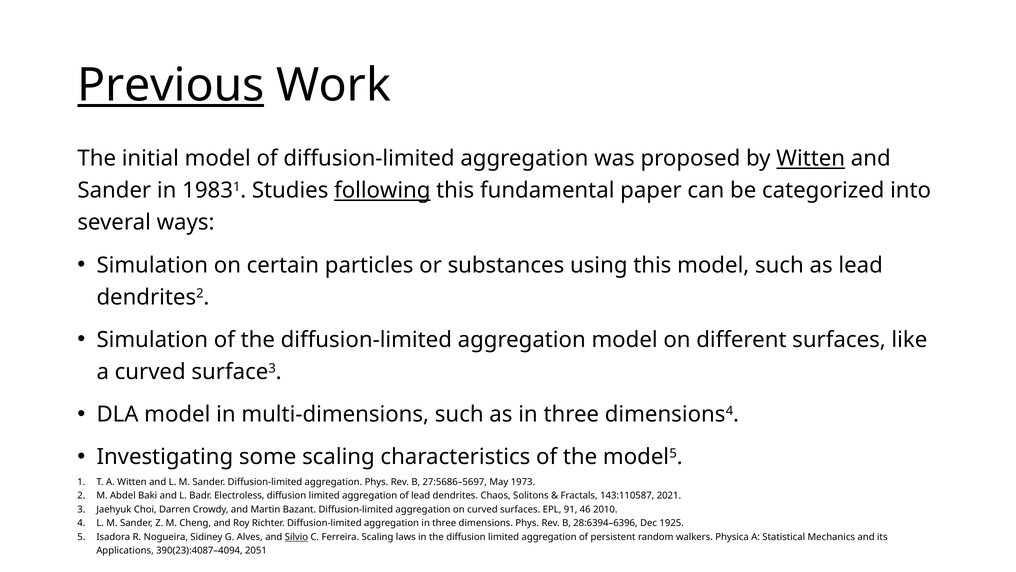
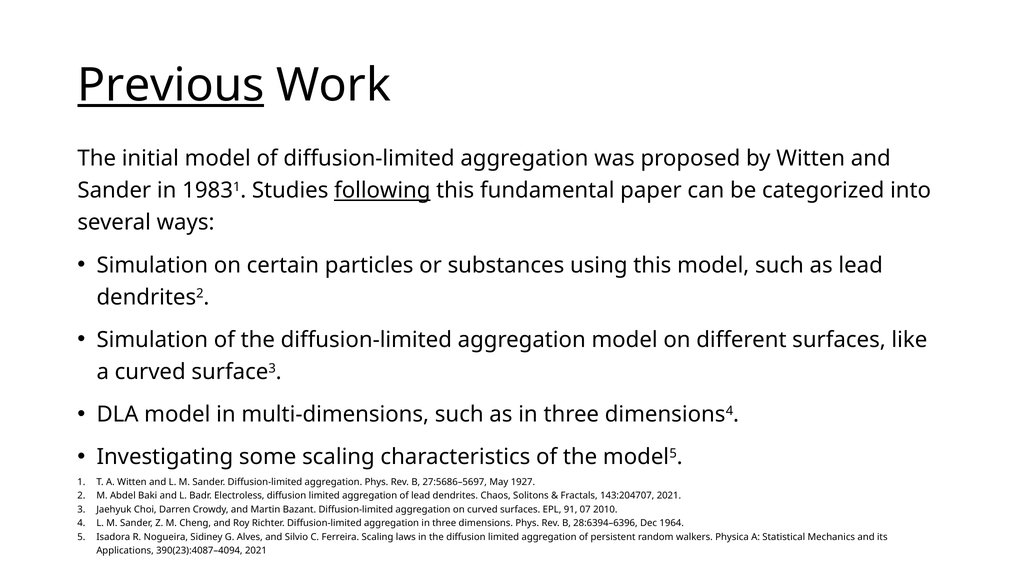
Witten at (811, 158) underline: present -> none
1973: 1973 -> 1927
143:110587: 143:110587 -> 143:204707
46: 46 -> 07
1925: 1925 -> 1964
Silvio underline: present -> none
390(23):4087–4094 2051: 2051 -> 2021
